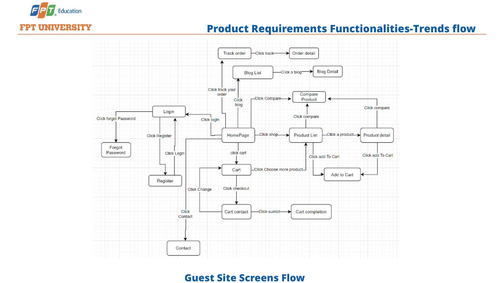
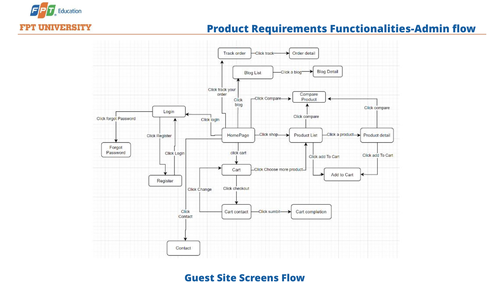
Functionalities-Trends: Functionalities-Trends -> Functionalities-Admin
